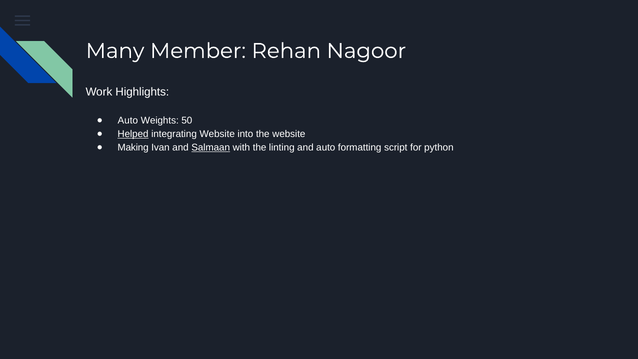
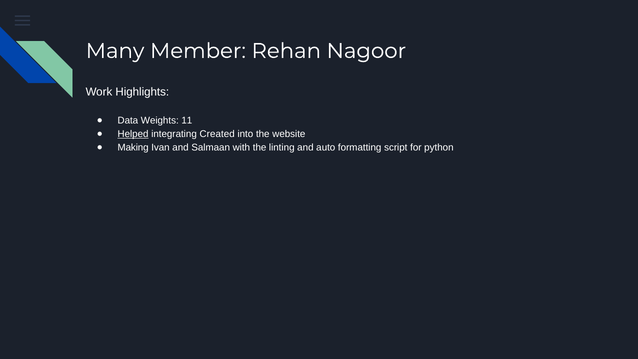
Auto at (128, 121): Auto -> Data
50: 50 -> 11
integrating Website: Website -> Created
Salmaan underline: present -> none
